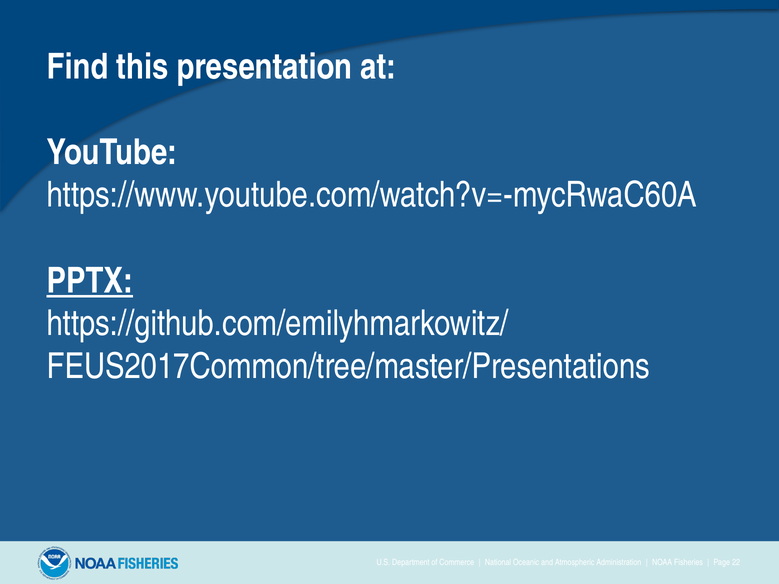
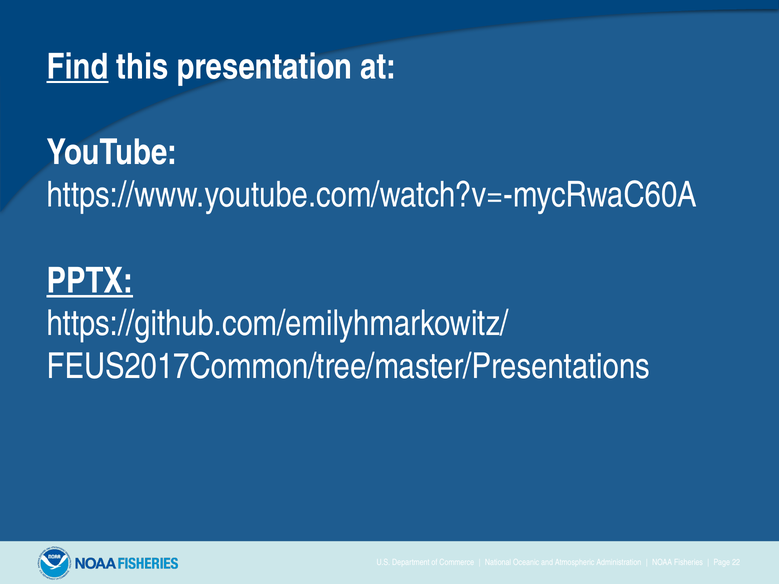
Find underline: none -> present
